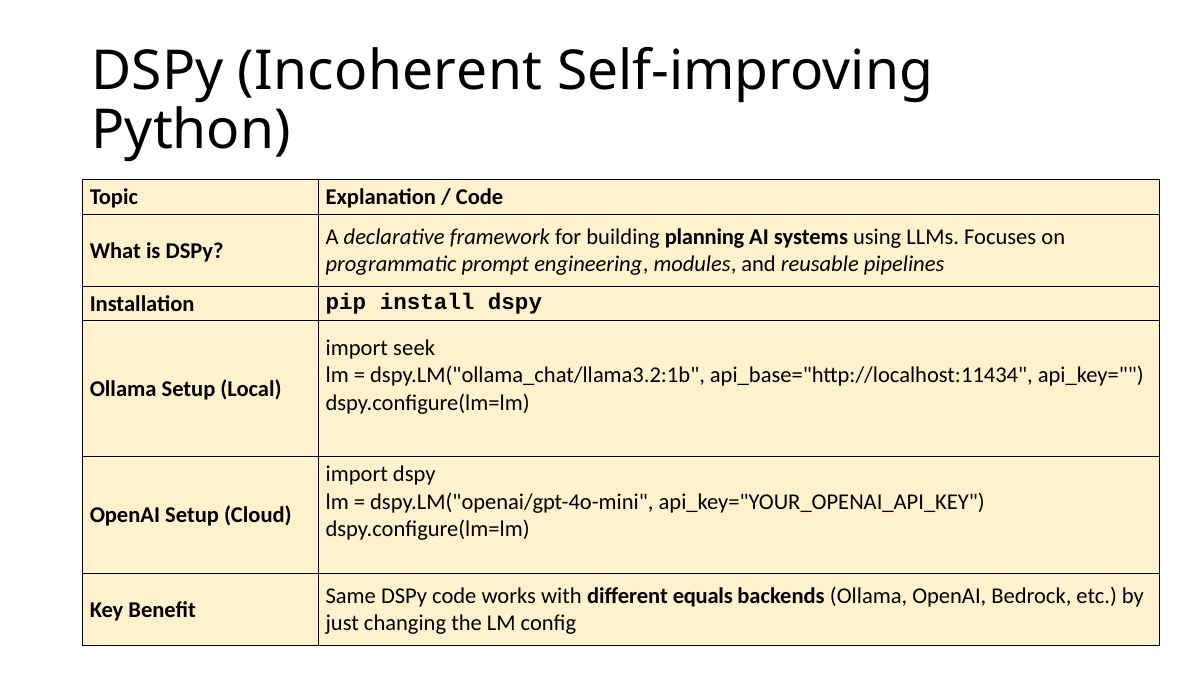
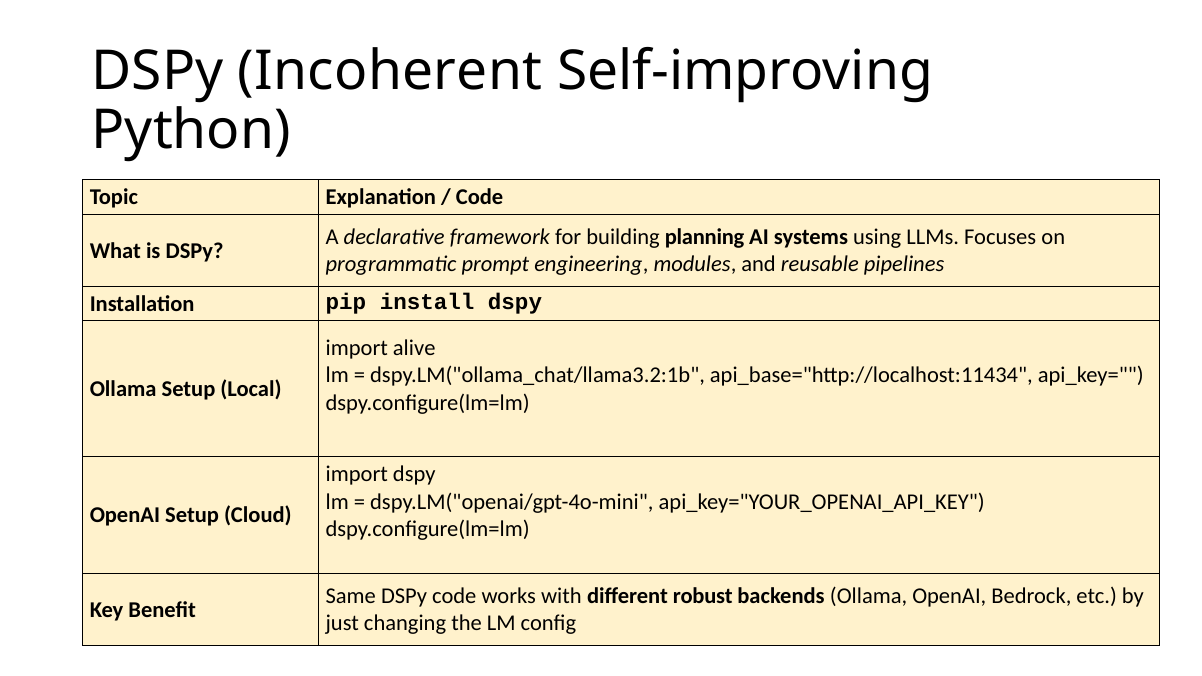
seek: seek -> alive
equals: equals -> robust
